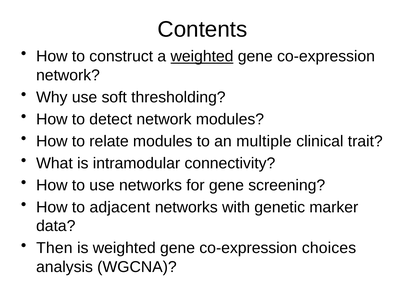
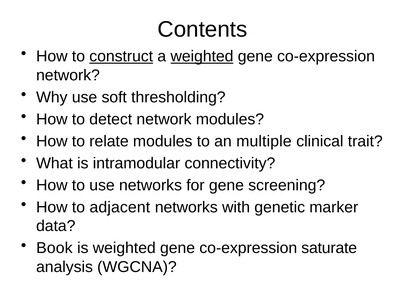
construct underline: none -> present
Then: Then -> Book
choices: choices -> saturate
